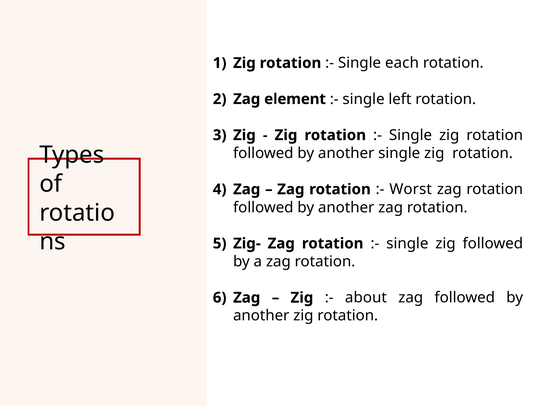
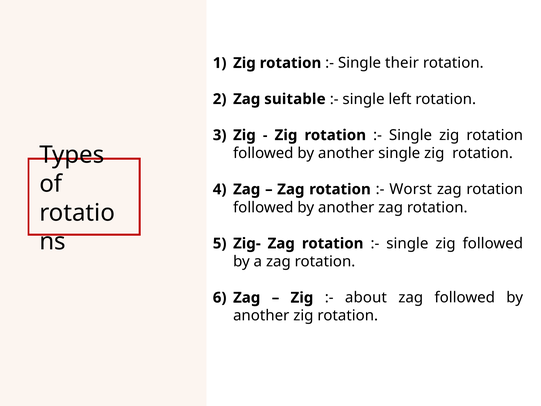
each: each -> their
element: element -> suitable
